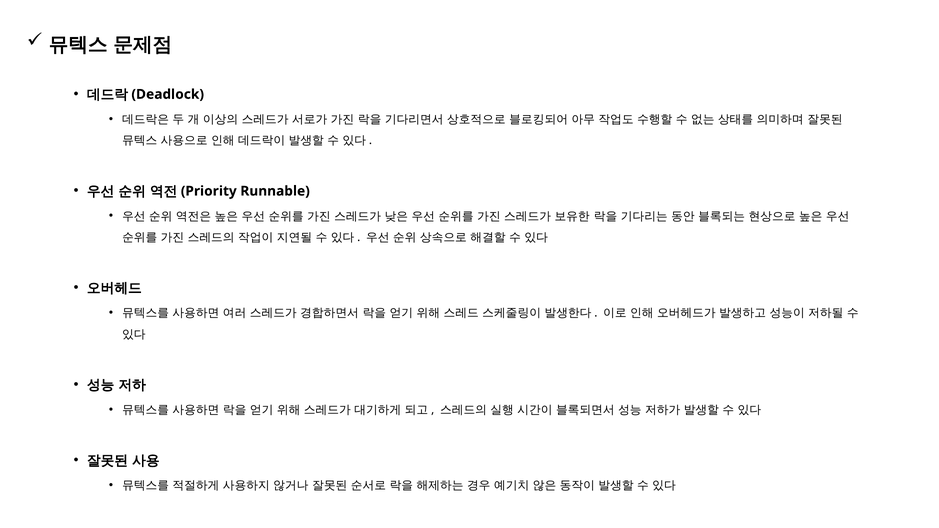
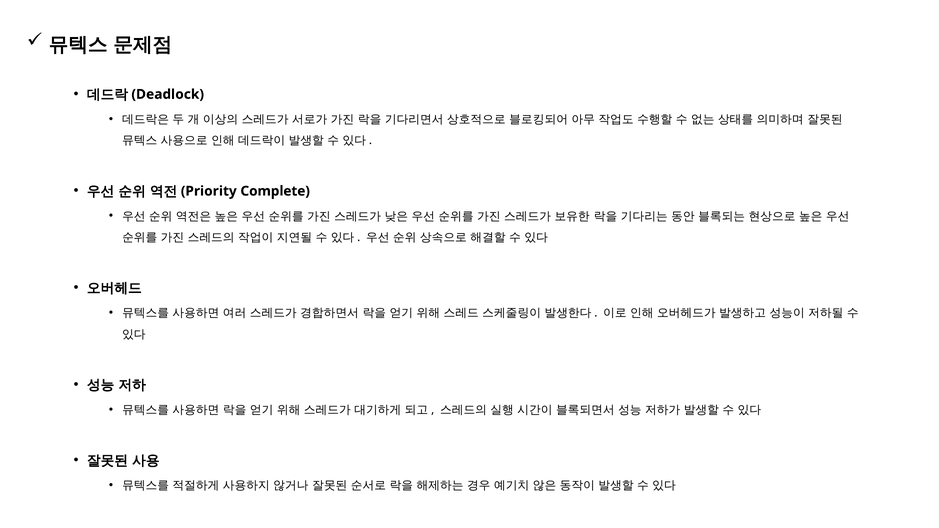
Runnable: Runnable -> Complete
